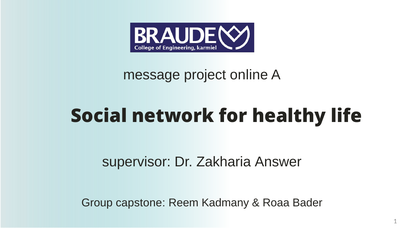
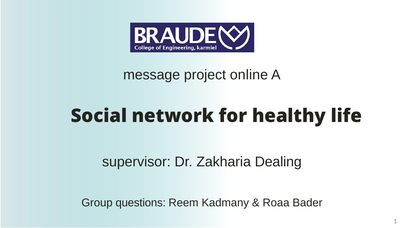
Answer: Answer -> Dealing
capstone: capstone -> questions
